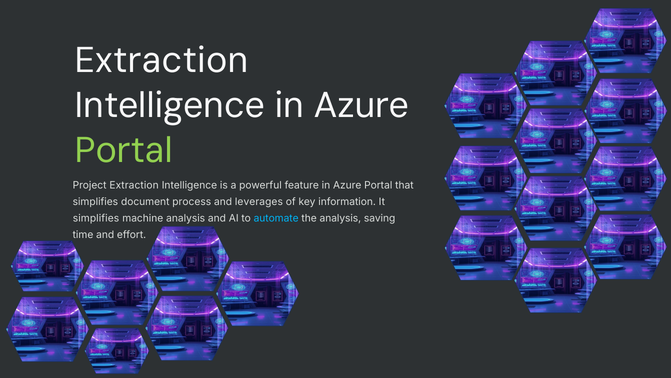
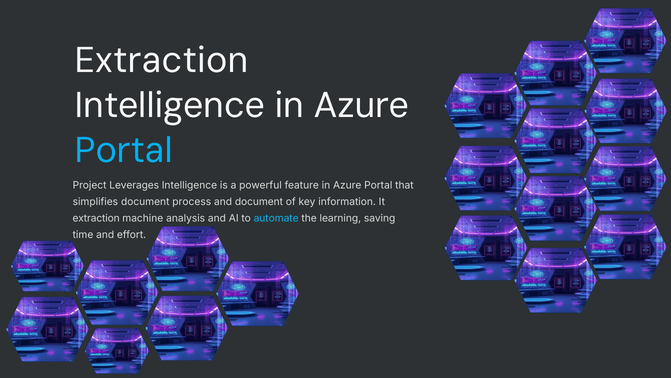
Portal at (124, 150) colour: light green -> light blue
Project Extraction: Extraction -> Leverages
and leverages: leverages -> document
simplifies at (96, 218): simplifies -> extraction
the analysis: analysis -> learning
